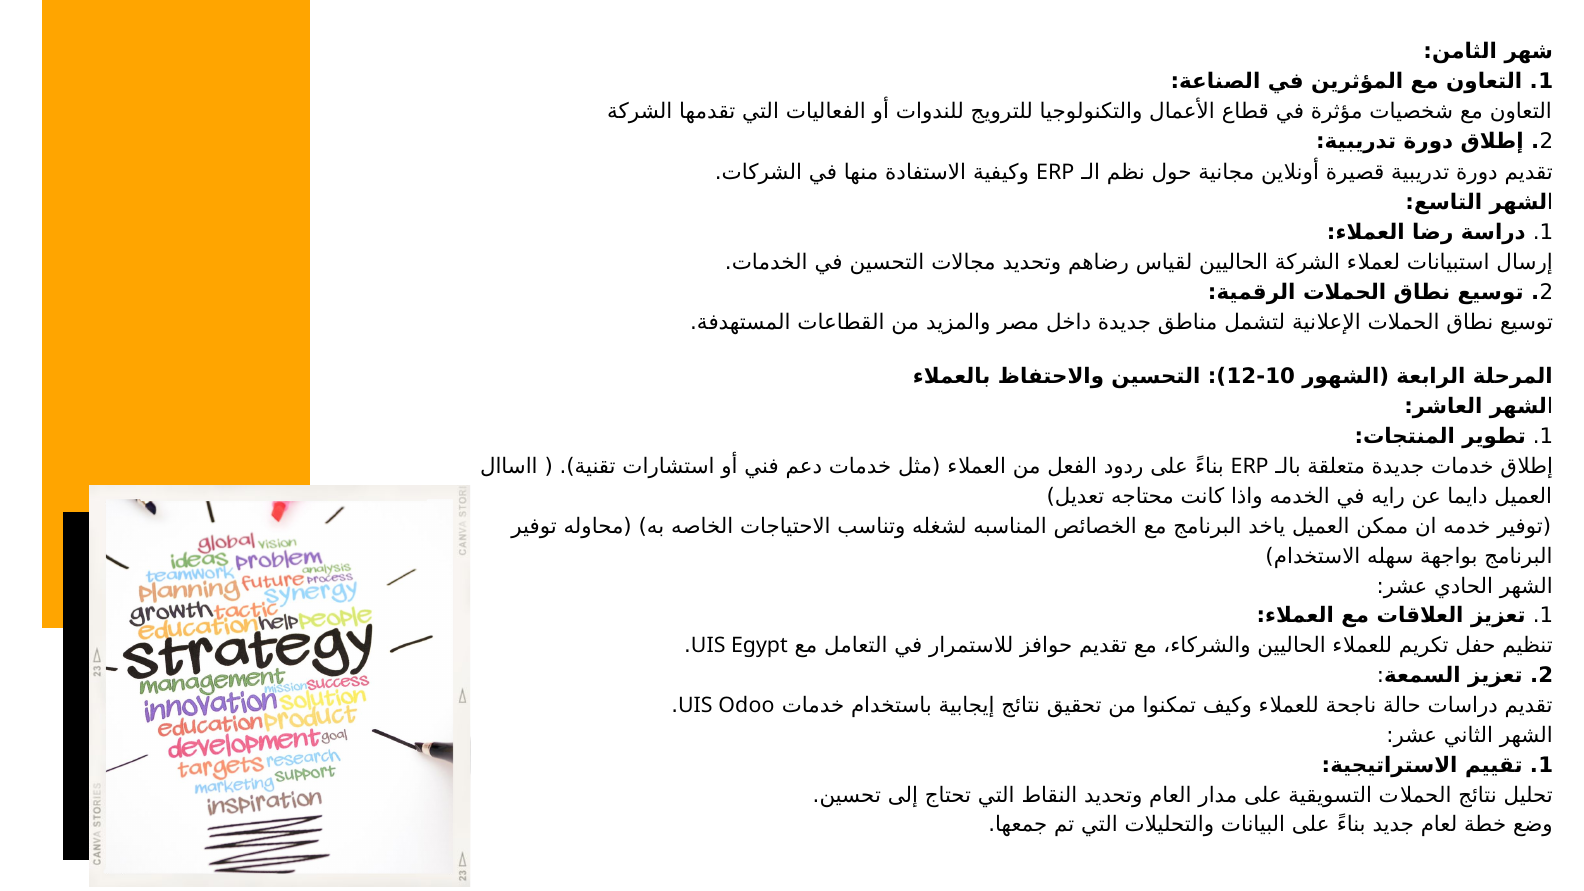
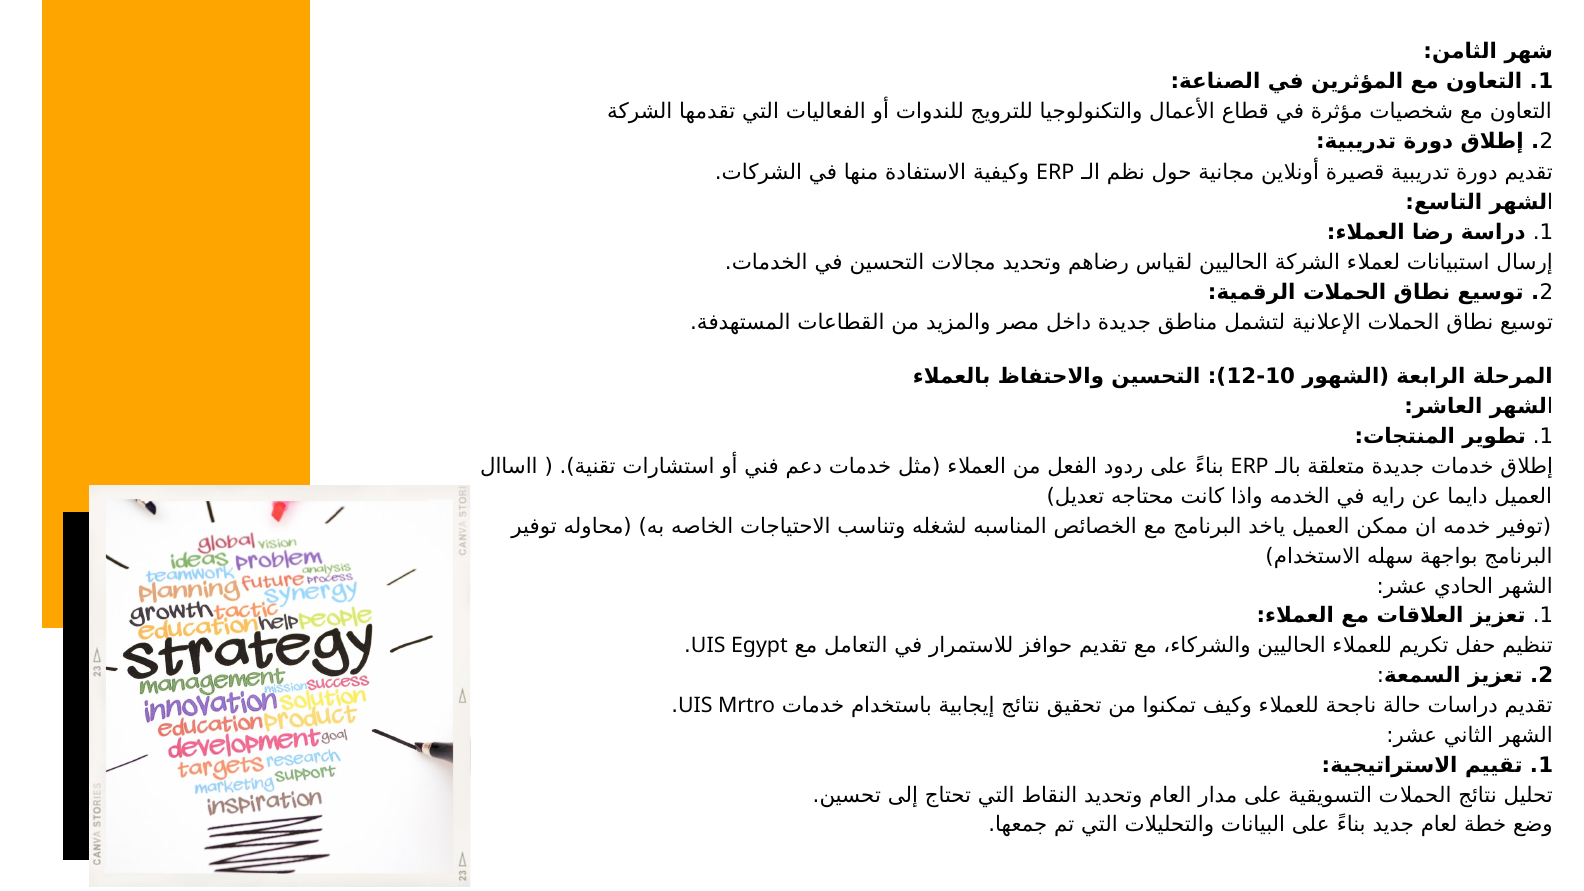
Odoo: Odoo -> Mrtro
